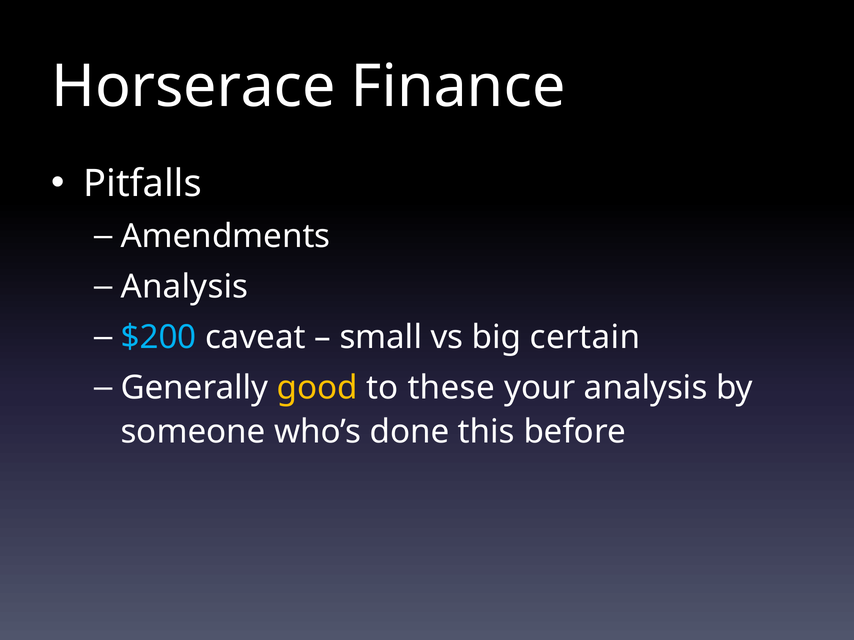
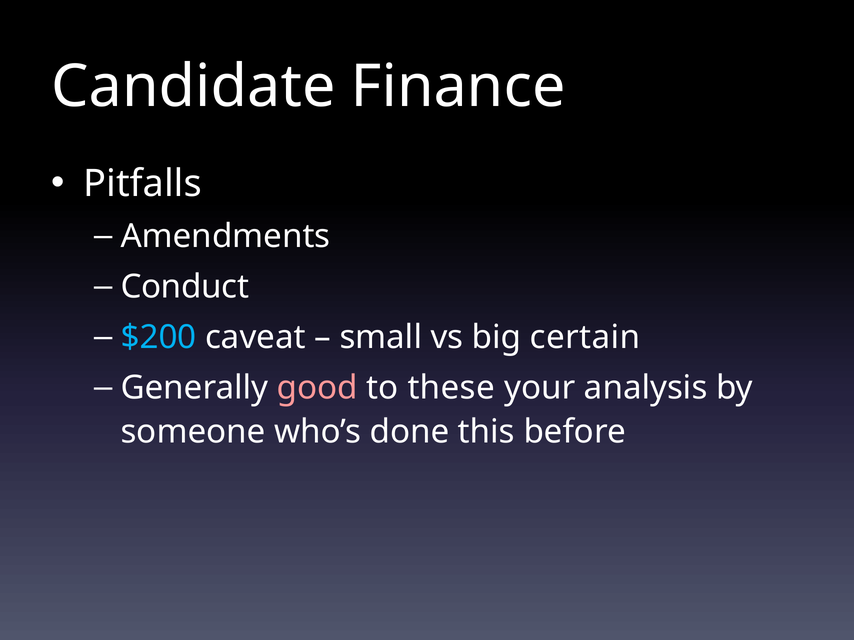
Horserace: Horserace -> Candidate
Analysis at (185, 287): Analysis -> Conduct
good colour: yellow -> pink
